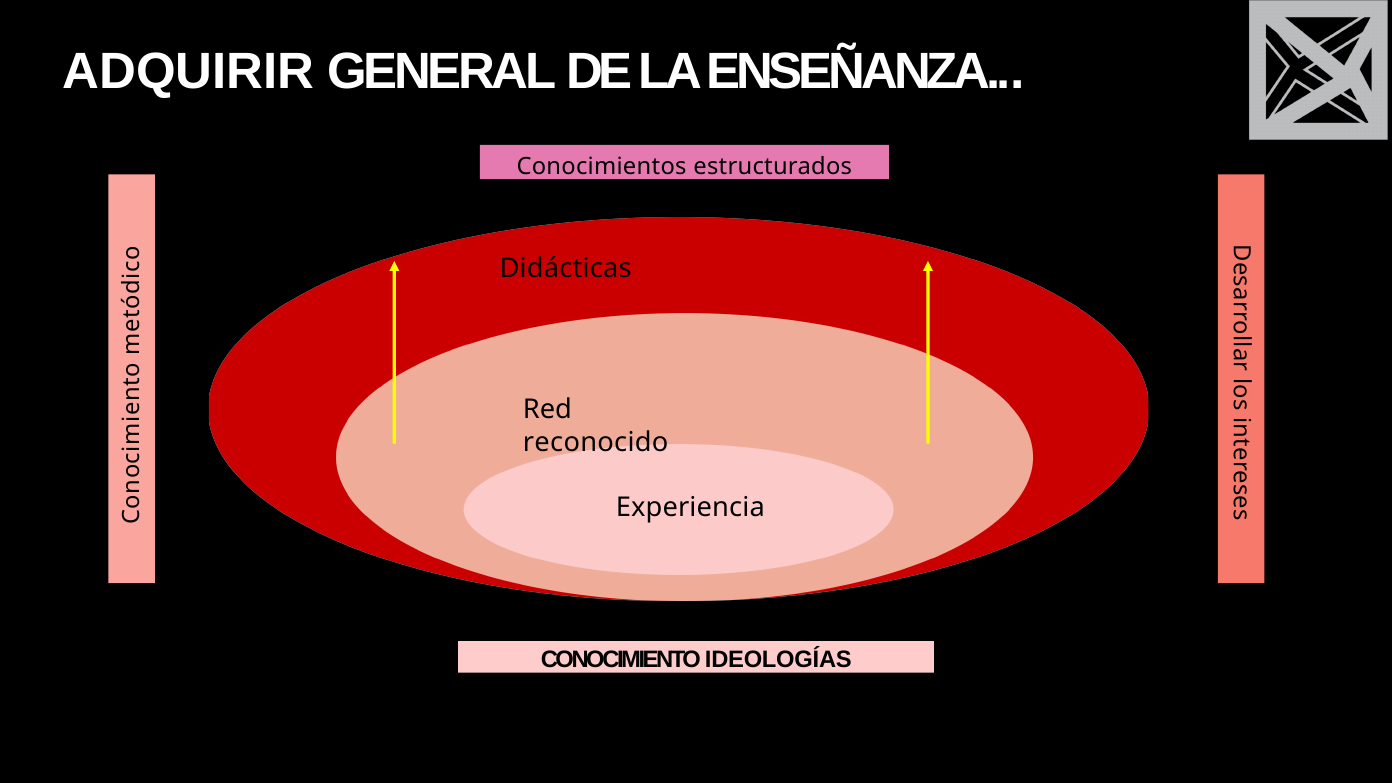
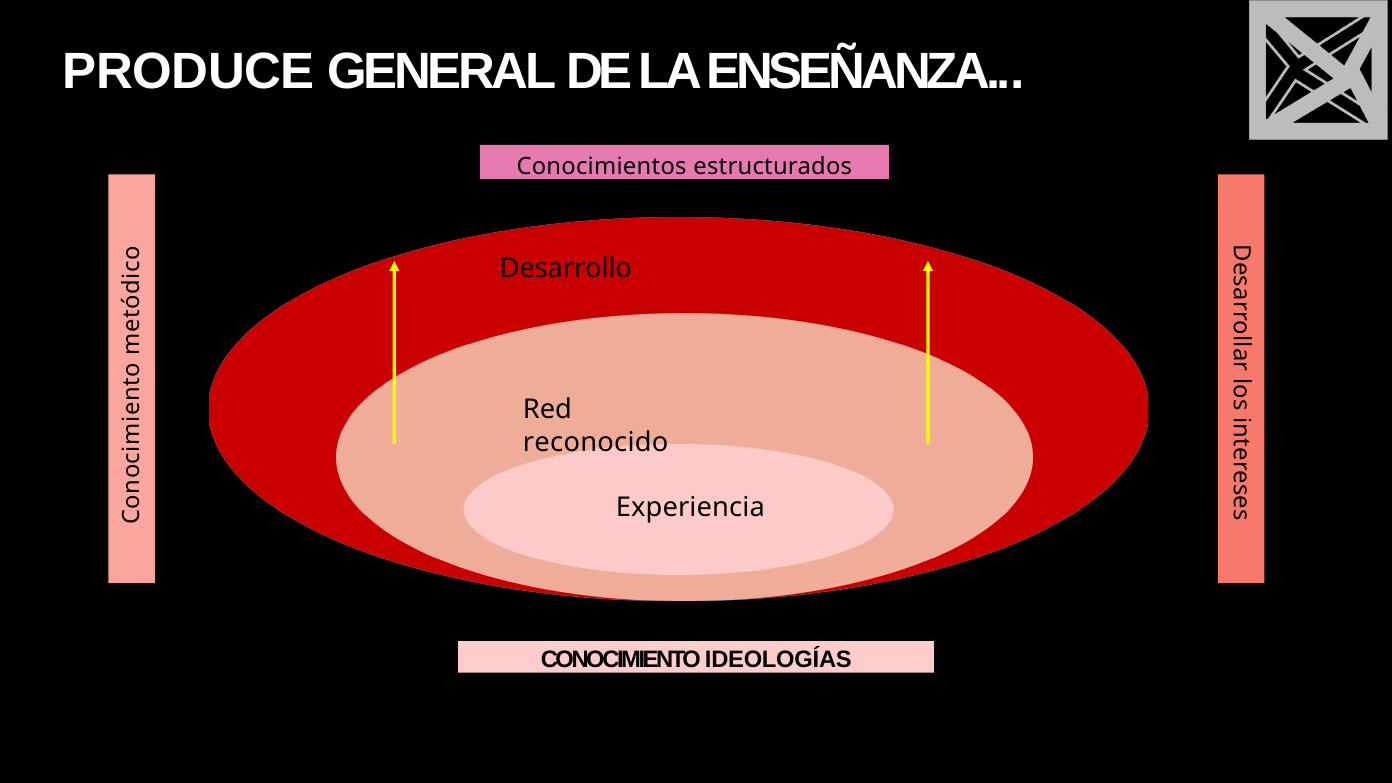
ADQUIRIR: ADQUIRIR -> PRODUCE
Didácticas: Didácticas -> Desarrollo
